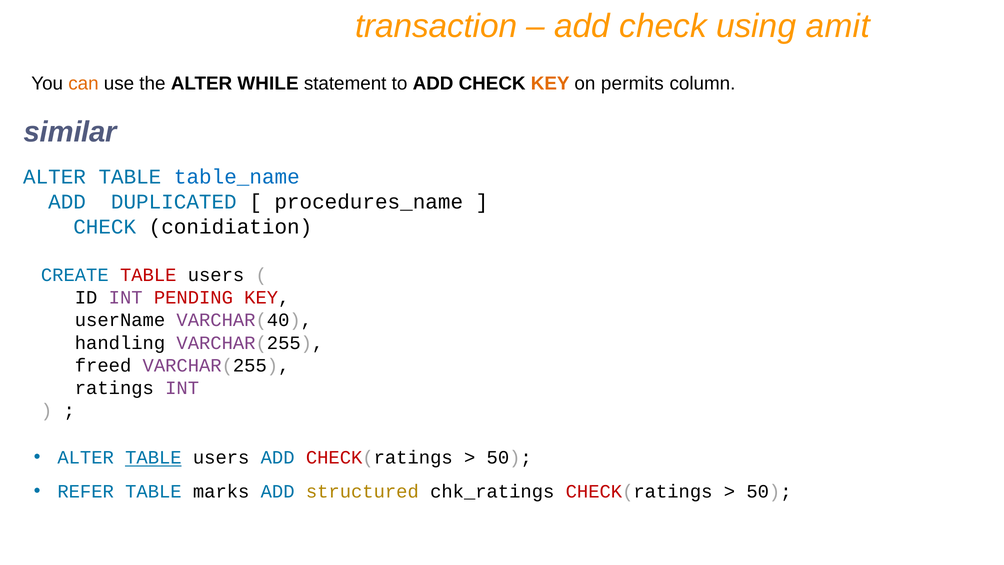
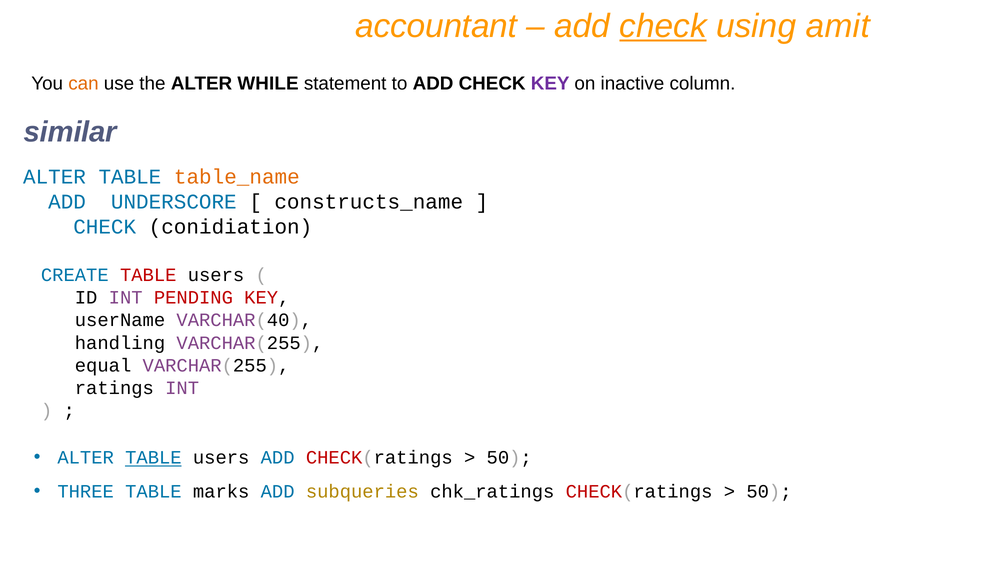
transaction: transaction -> accountant
check at (663, 26) underline: none -> present
KEY at (550, 84) colour: orange -> purple
permits: permits -> inactive
table_name colour: blue -> orange
DUPLICATED: DUPLICATED -> UNDERSCORE
procedures_name: procedures_name -> constructs_name
freed: freed -> equal
REFER: REFER -> THREE
structured: structured -> subqueries
